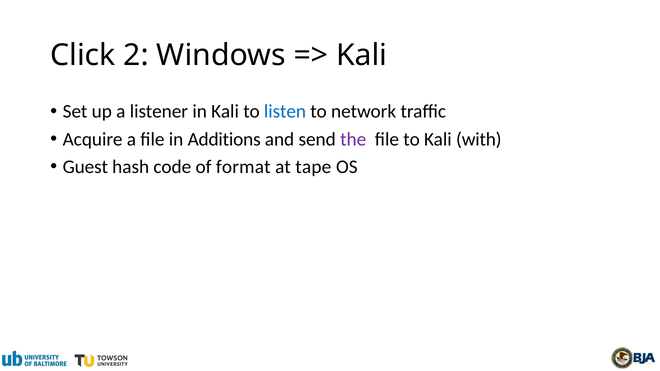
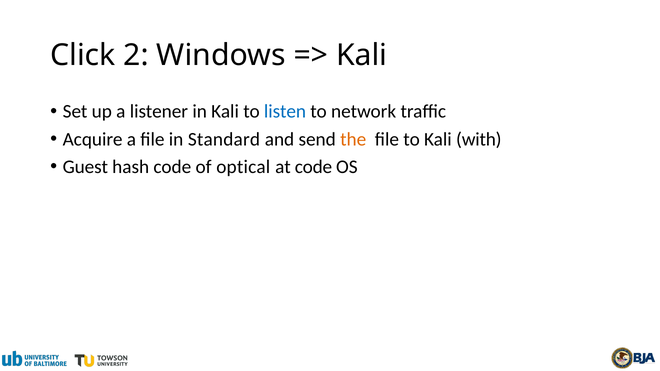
Additions: Additions -> Standard
the colour: purple -> orange
format: format -> optical
at tape: tape -> code
